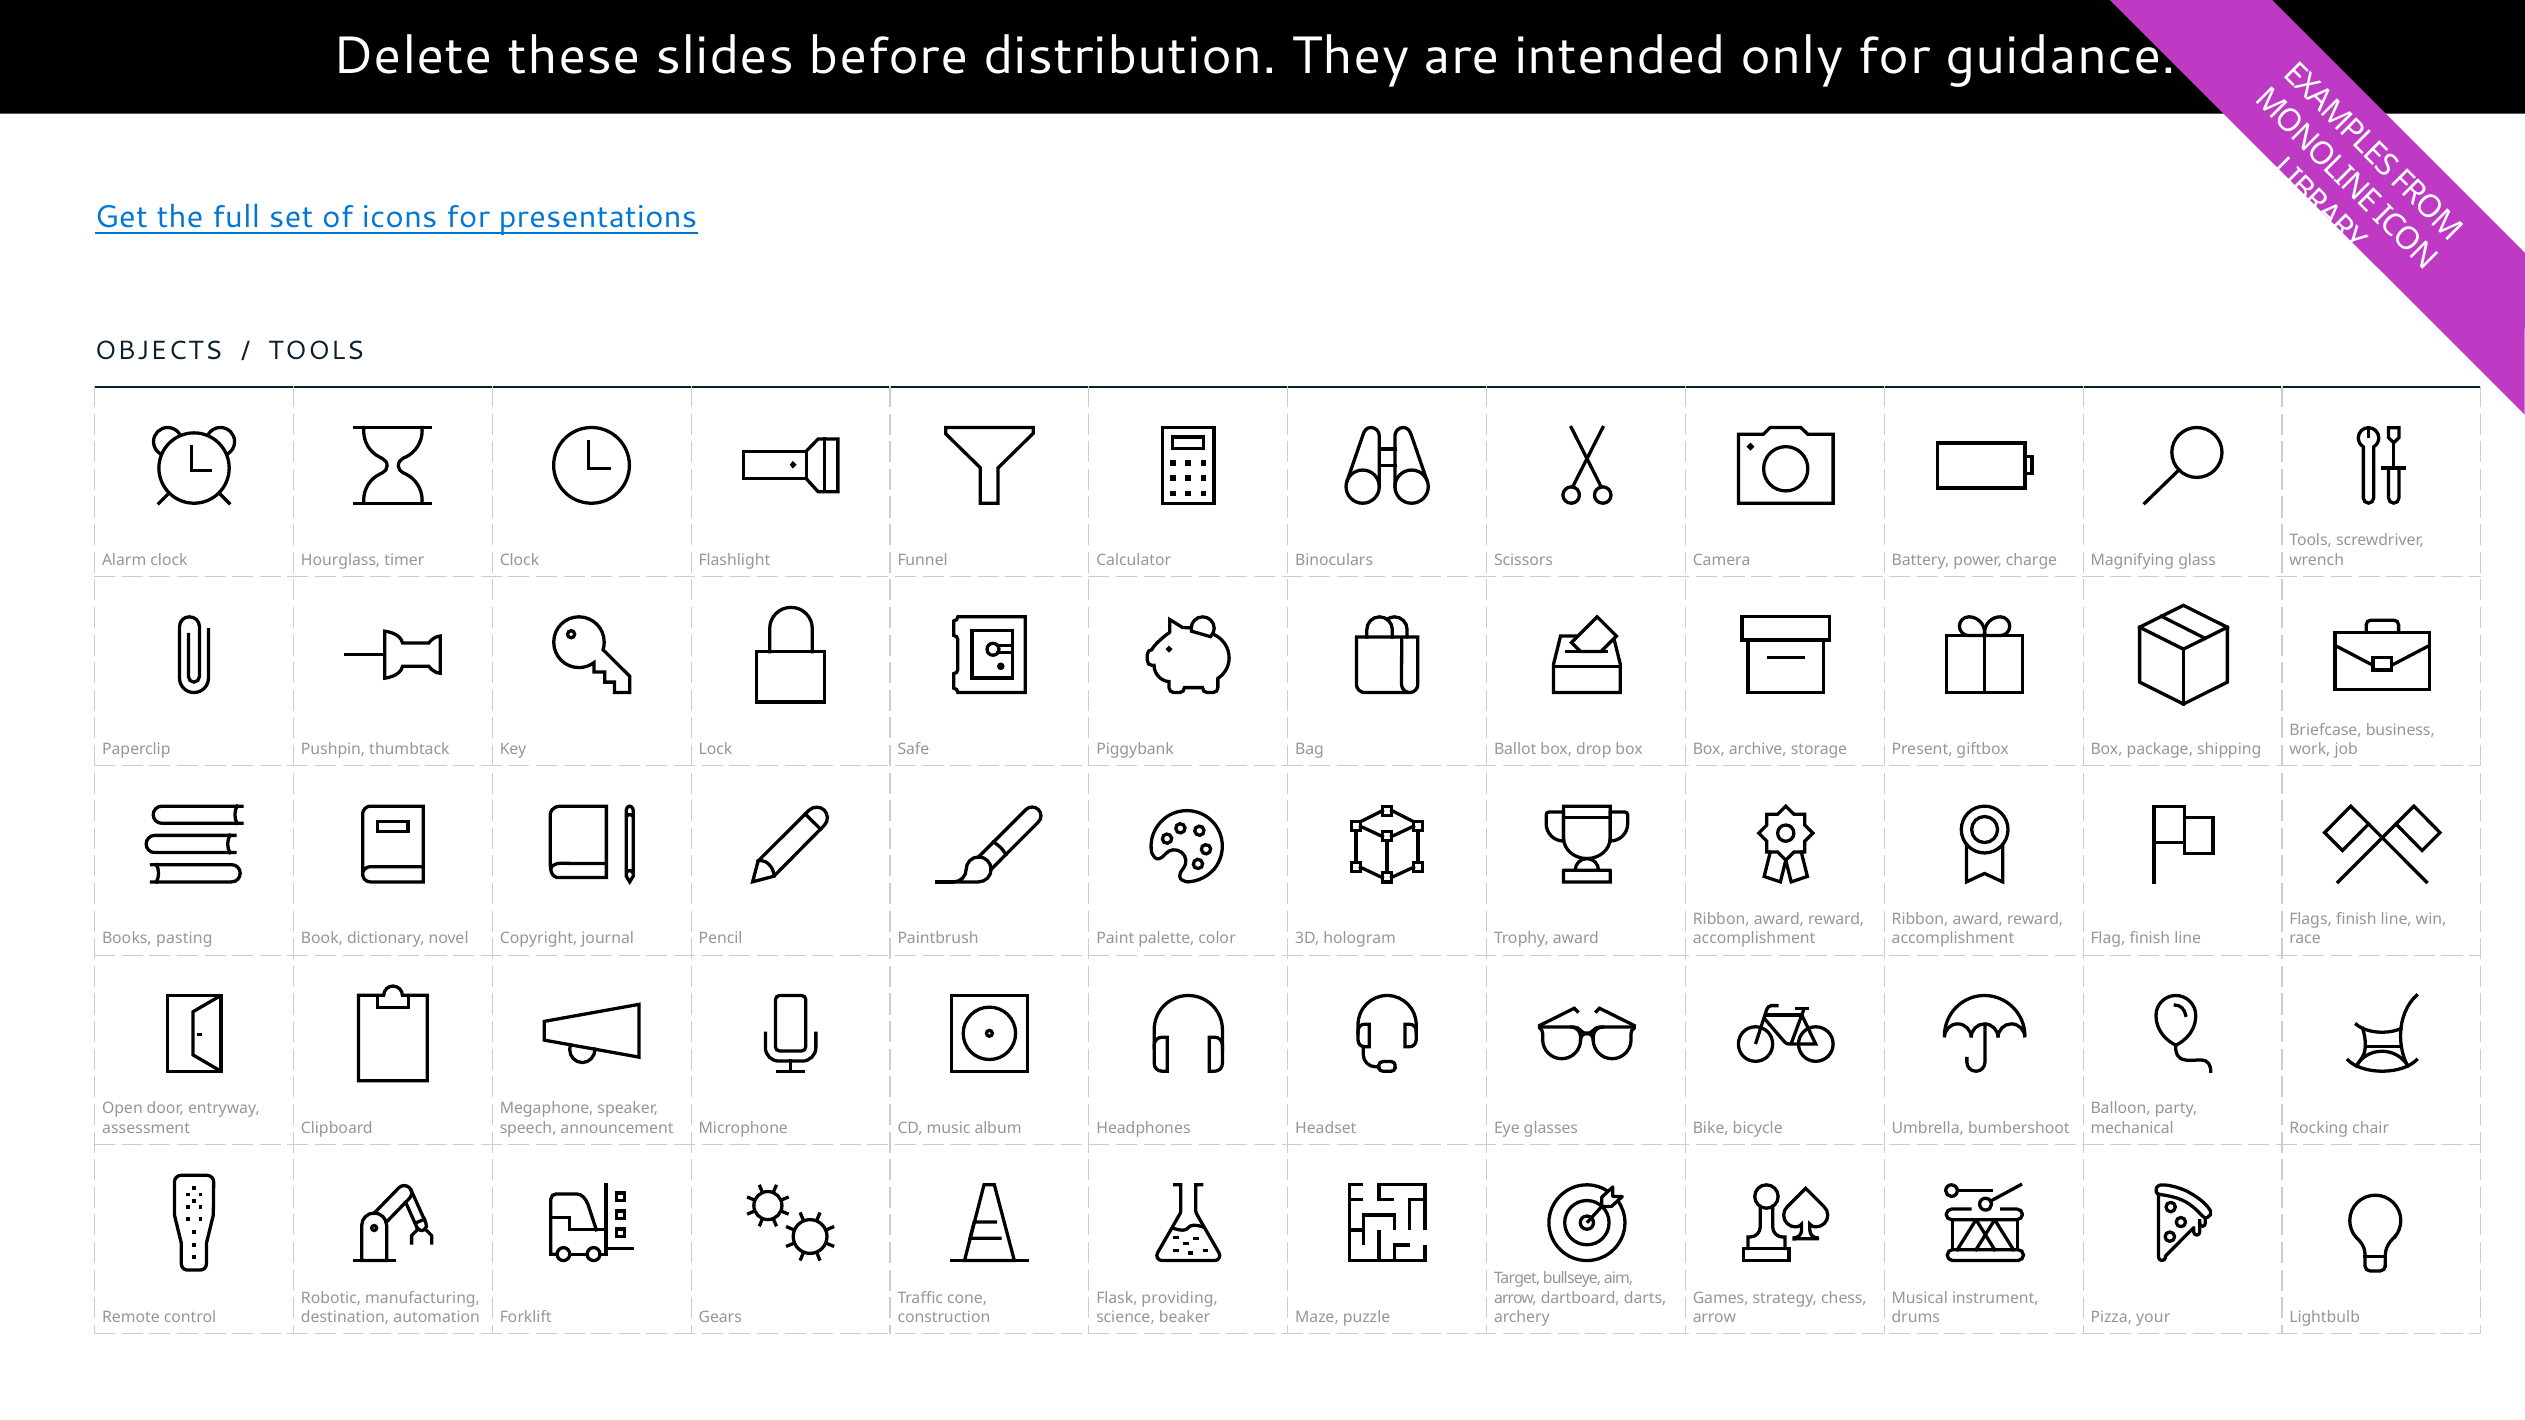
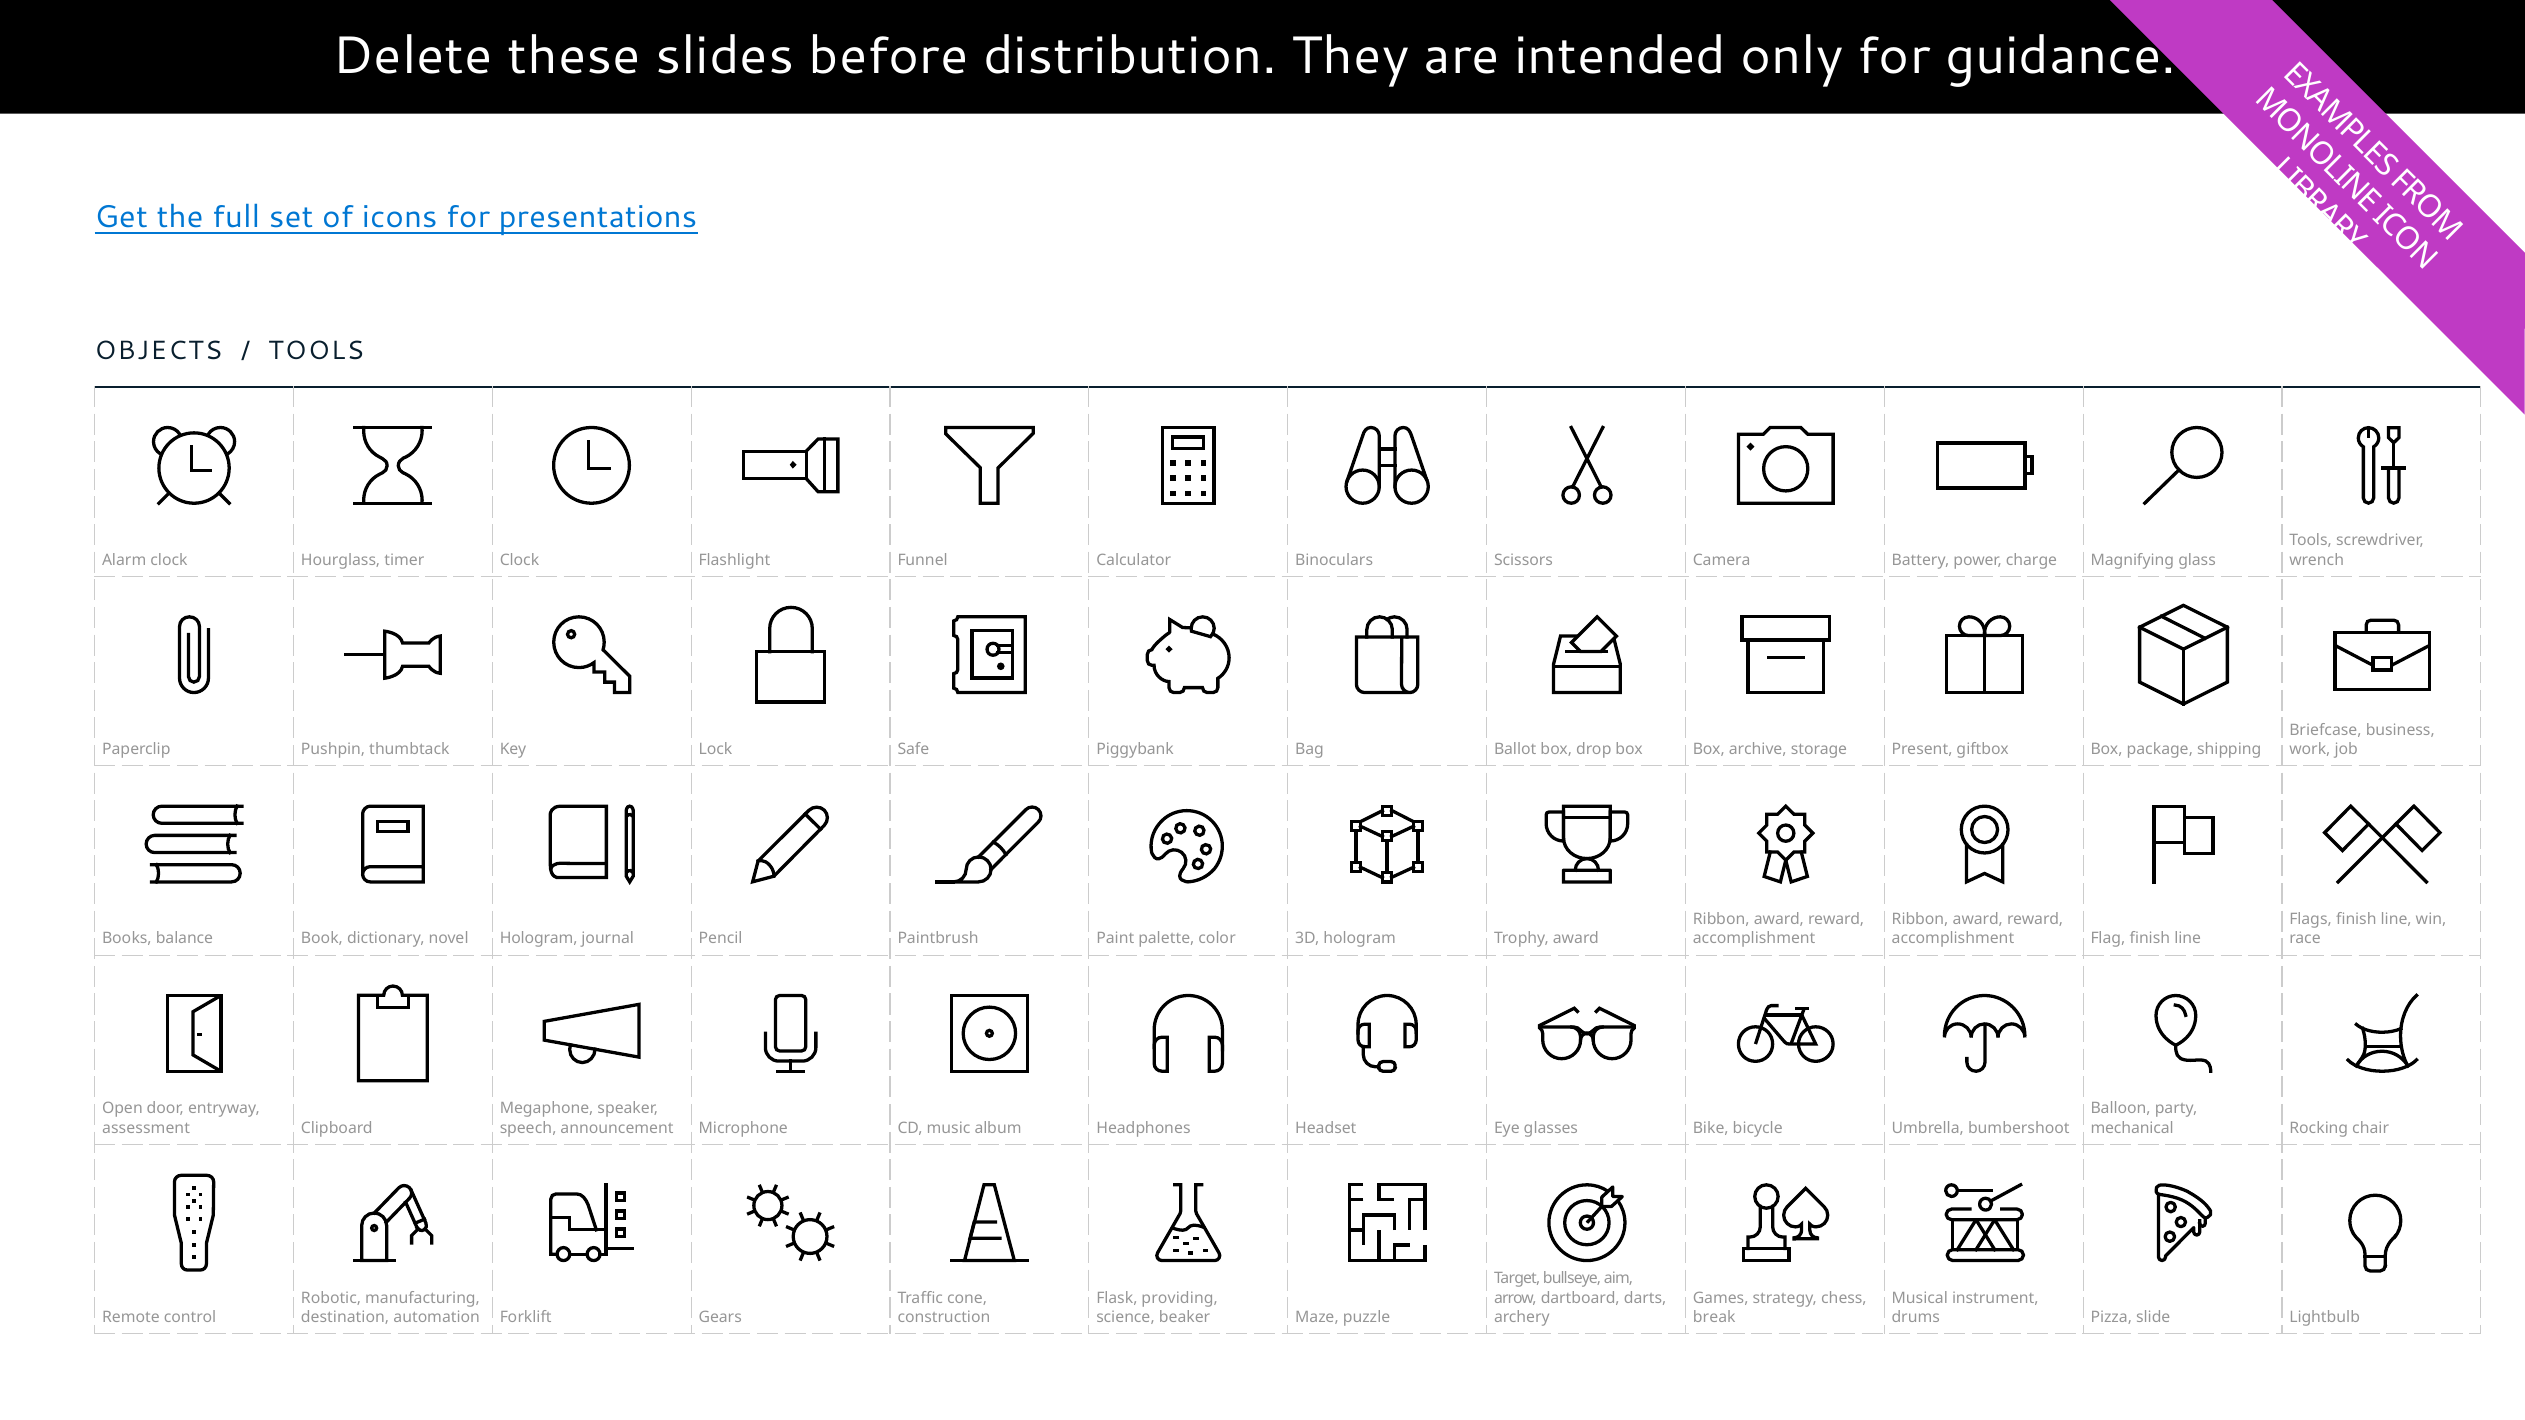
pasting: pasting -> balance
novel Copyright: Copyright -> Hologram
arrow at (1714, 1318): arrow -> break
your: your -> slide
